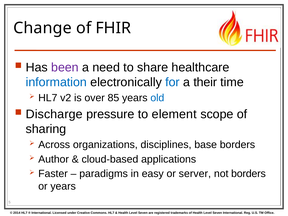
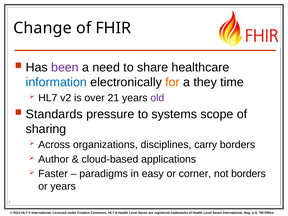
for colour: blue -> orange
their: their -> they
85: 85 -> 21
old colour: blue -> purple
Discharge: Discharge -> Standards
element: element -> systems
base: base -> carry
server: server -> corner
